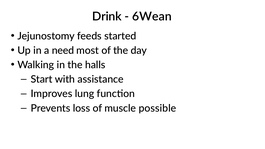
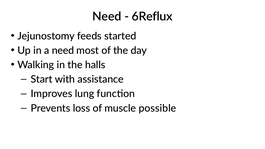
Drink at (107, 16): Drink -> Need
6Wean: 6Wean -> 6Reflux
